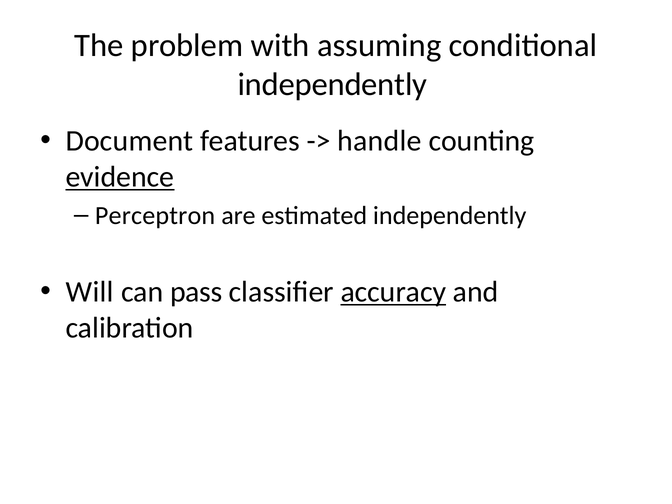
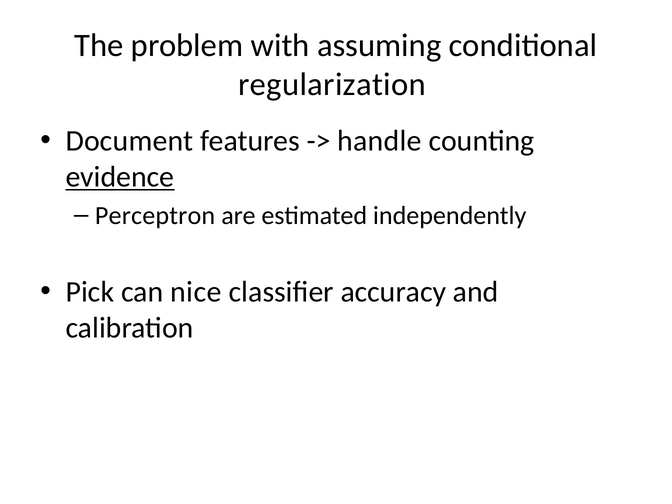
independently at (332, 85): independently -> regularization
Will: Will -> Pick
pass: pass -> nice
accuracy underline: present -> none
